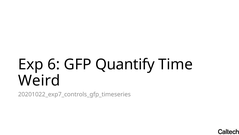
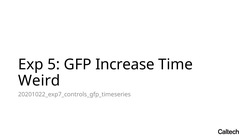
6: 6 -> 5
Quantify: Quantify -> Increase
